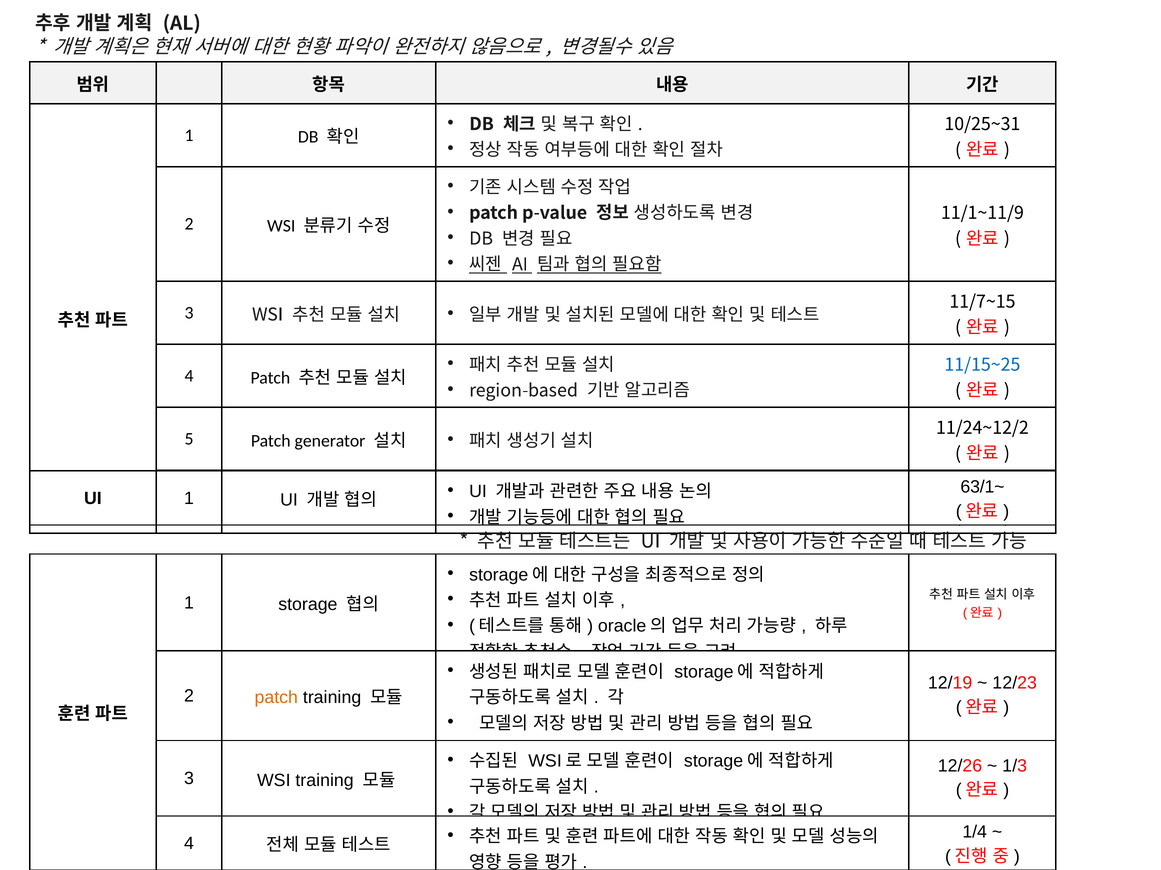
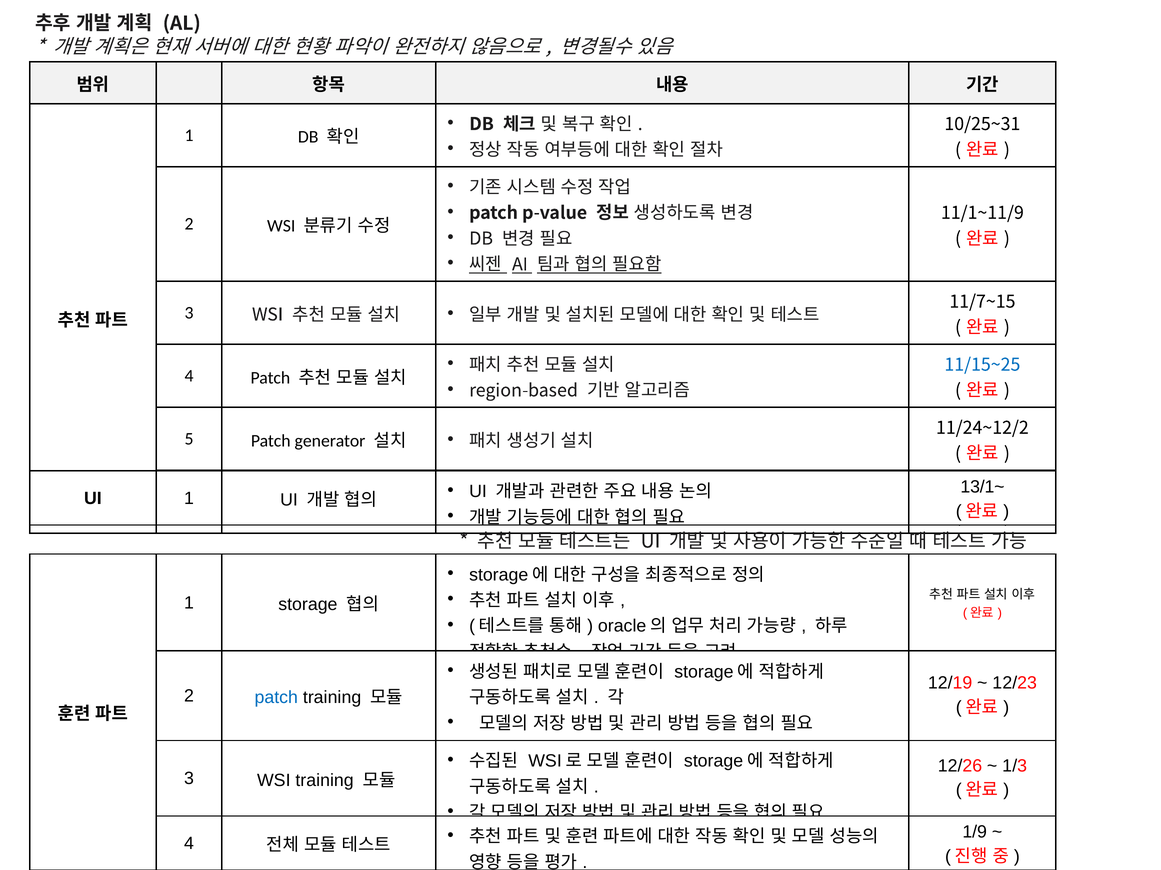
63/1~: 63/1~ -> 13/1~
patch at (276, 698) colour: orange -> blue
1/4: 1/4 -> 1/9
